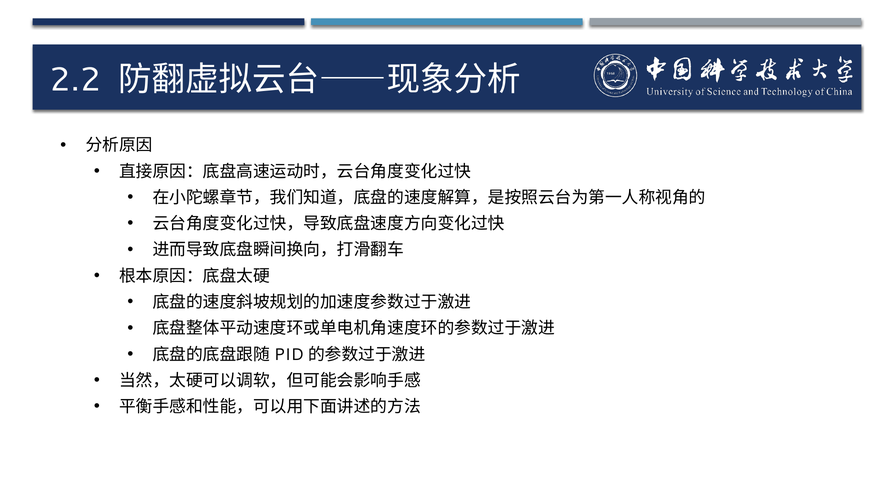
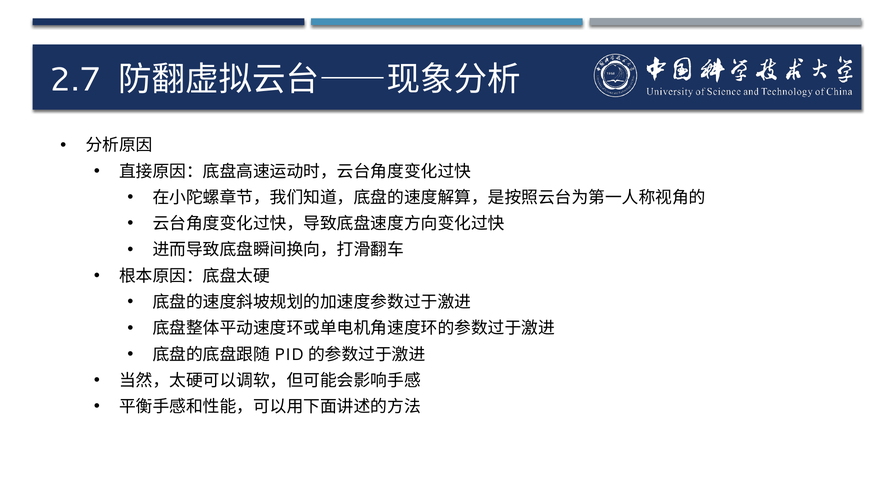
2.2: 2.2 -> 2.7
